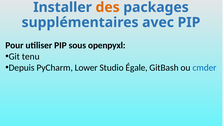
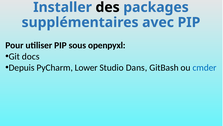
des colour: orange -> black
tenu: tenu -> docs
Égale: Égale -> Dans
